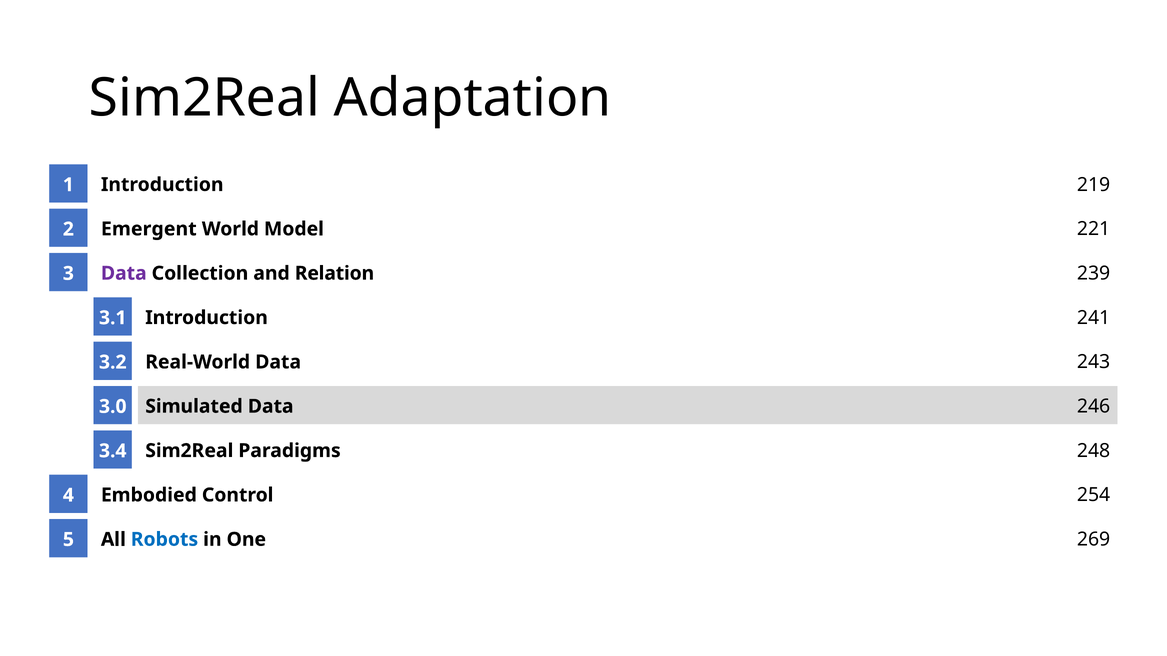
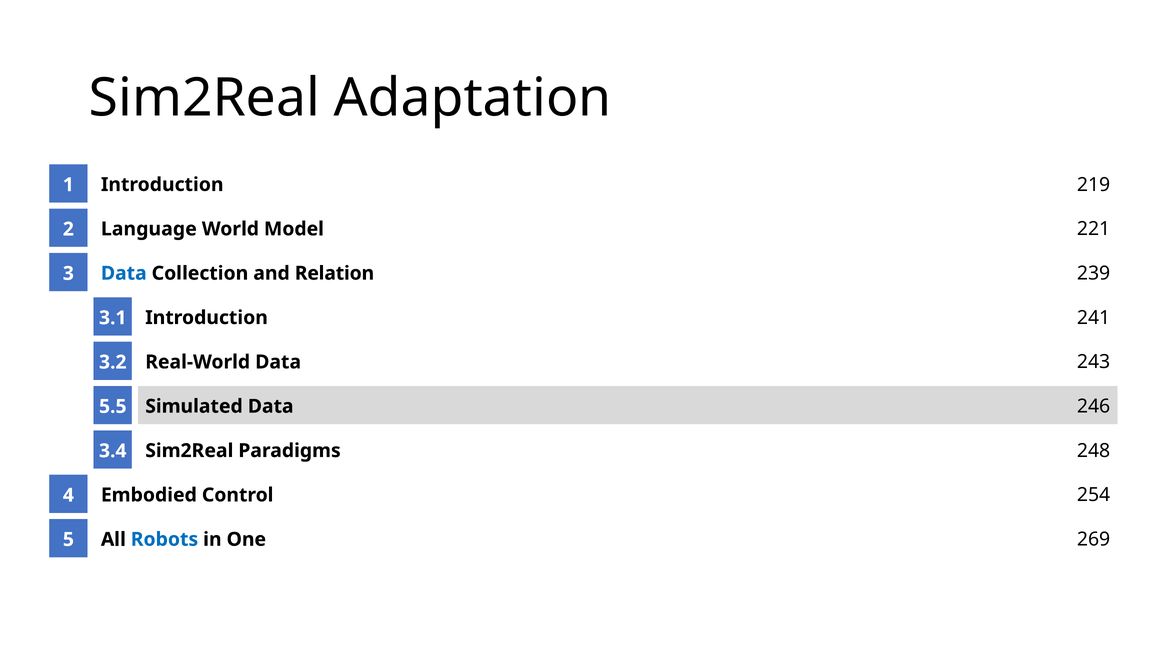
Emergent: Emergent -> Language
Data at (124, 273) colour: purple -> blue
3.0: 3.0 -> 5.5
